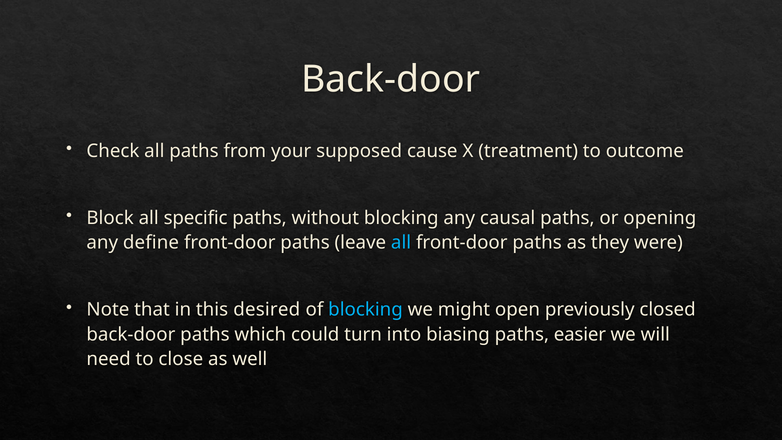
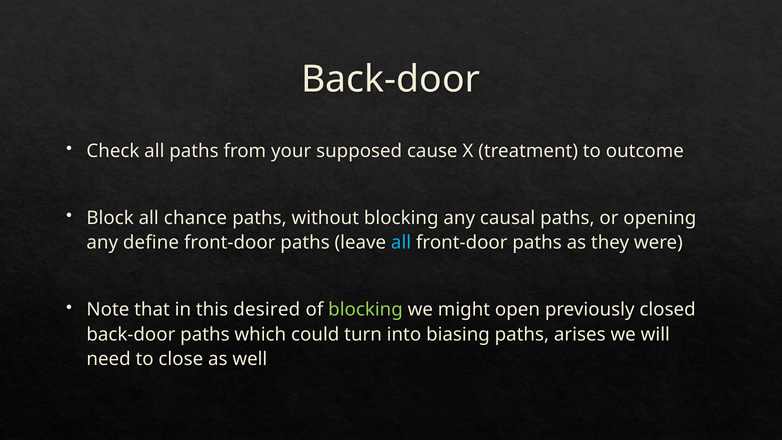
specific: specific -> chance
blocking at (366, 310) colour: light blue -> light green
easier: easier -> arises
